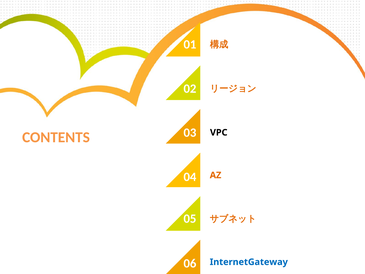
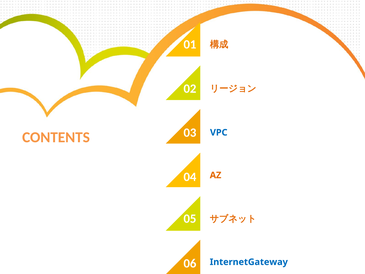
VPC colour: black -> blue
